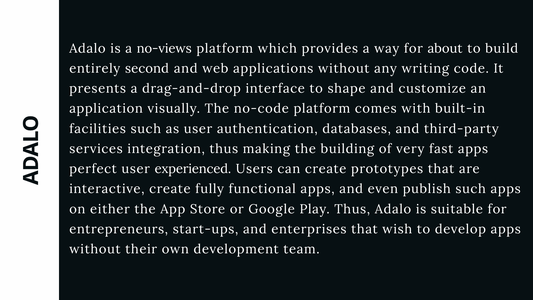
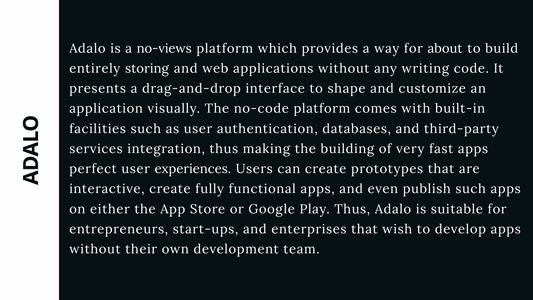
second: second -> storing
experienced: experienced -> experiences
